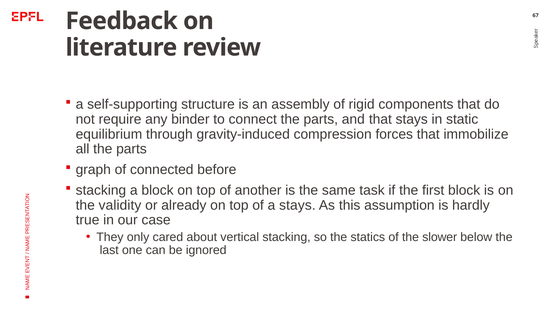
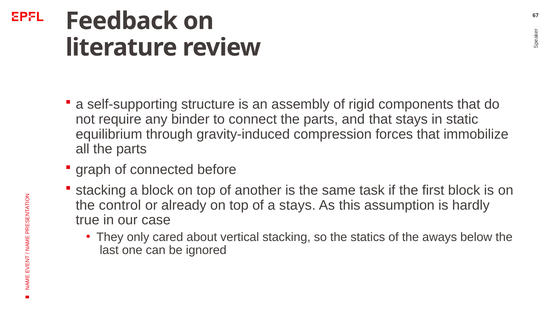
validity: validity -> control
slower: slower -> aways
